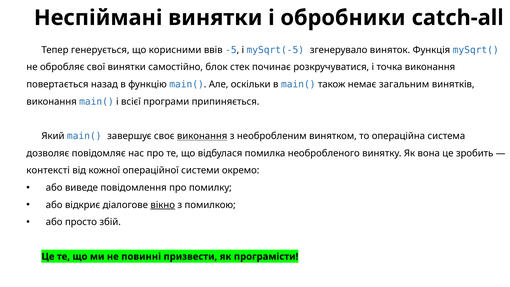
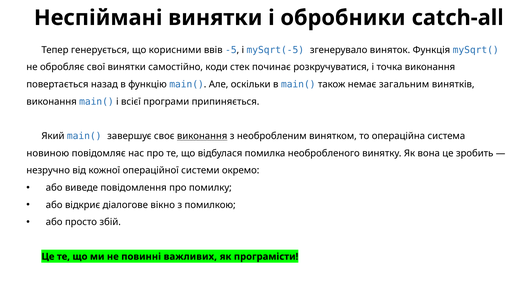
блок: блок -> коди
дозволяє: дозволяє -> новиною
контексті: контексті -> незручно
вікно underline: present -> none
призвести: призвести -> важливих
